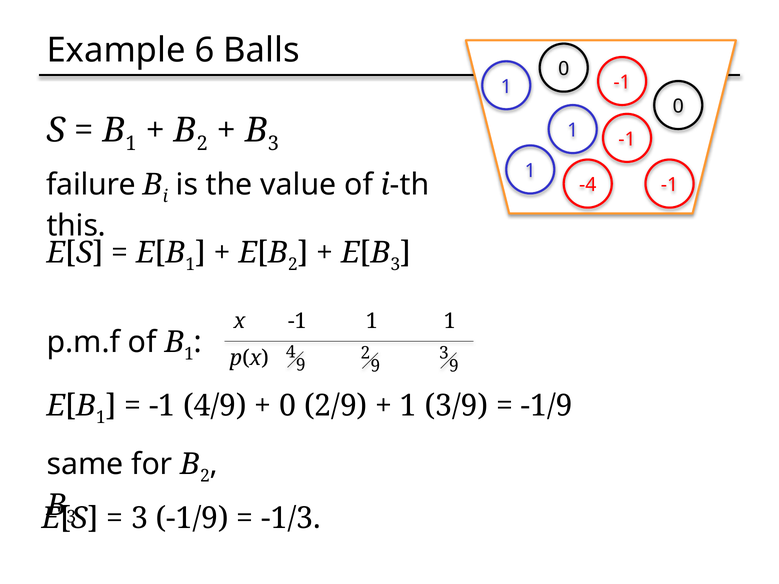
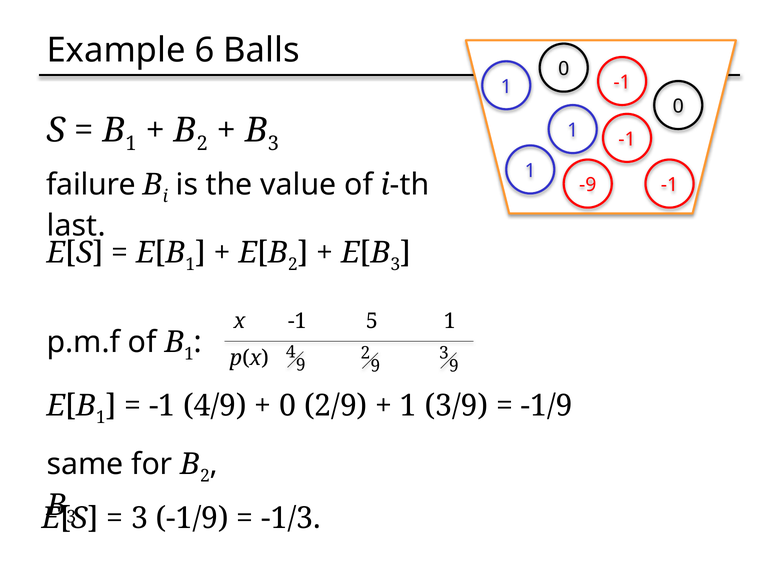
-4: -4 -> -9
this: this -> last
-1 1: 1 -> 5
